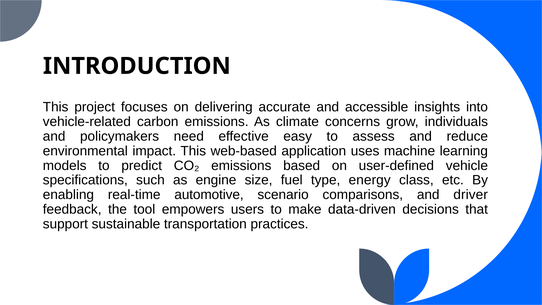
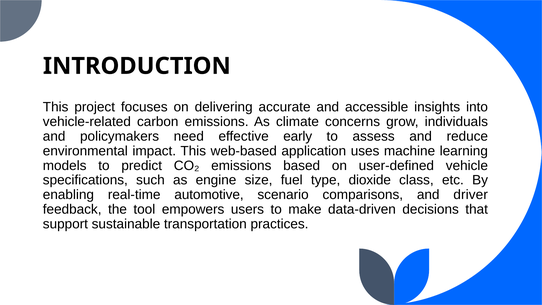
easy: easy -> early
energy: energy -> dioxide
